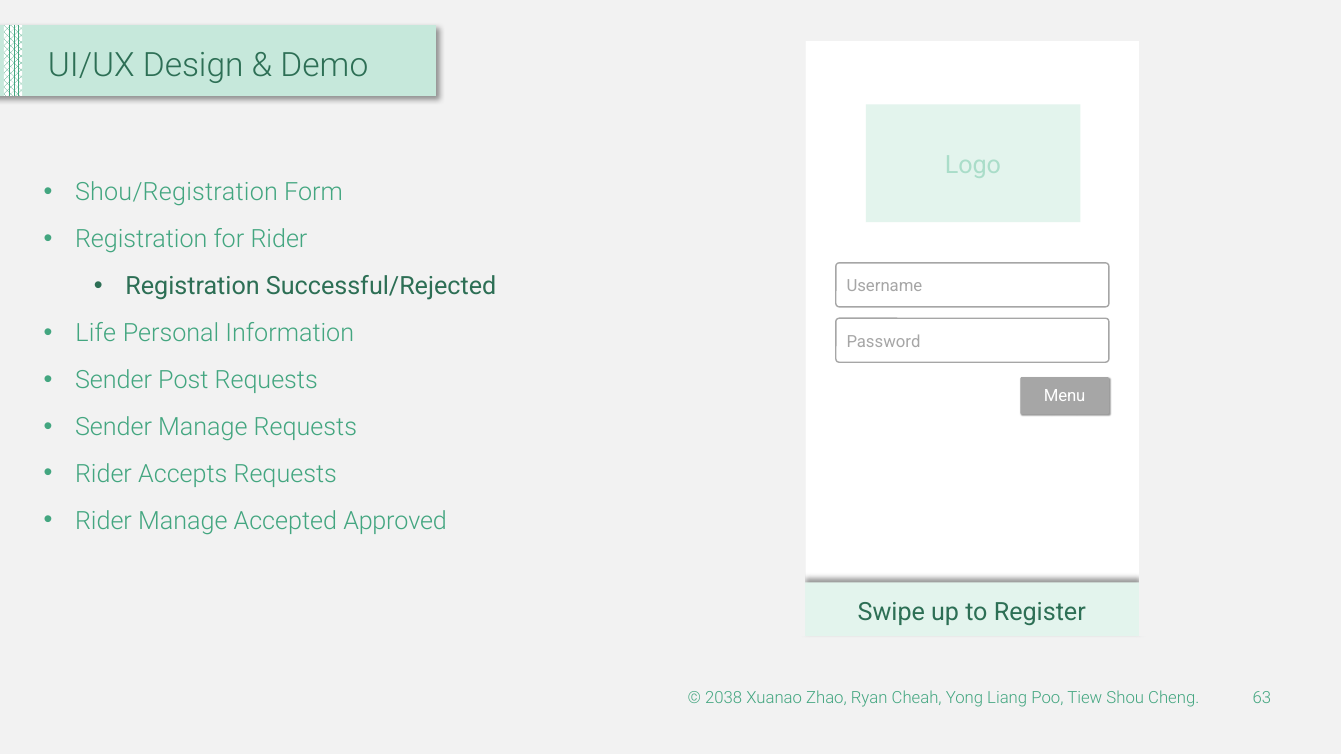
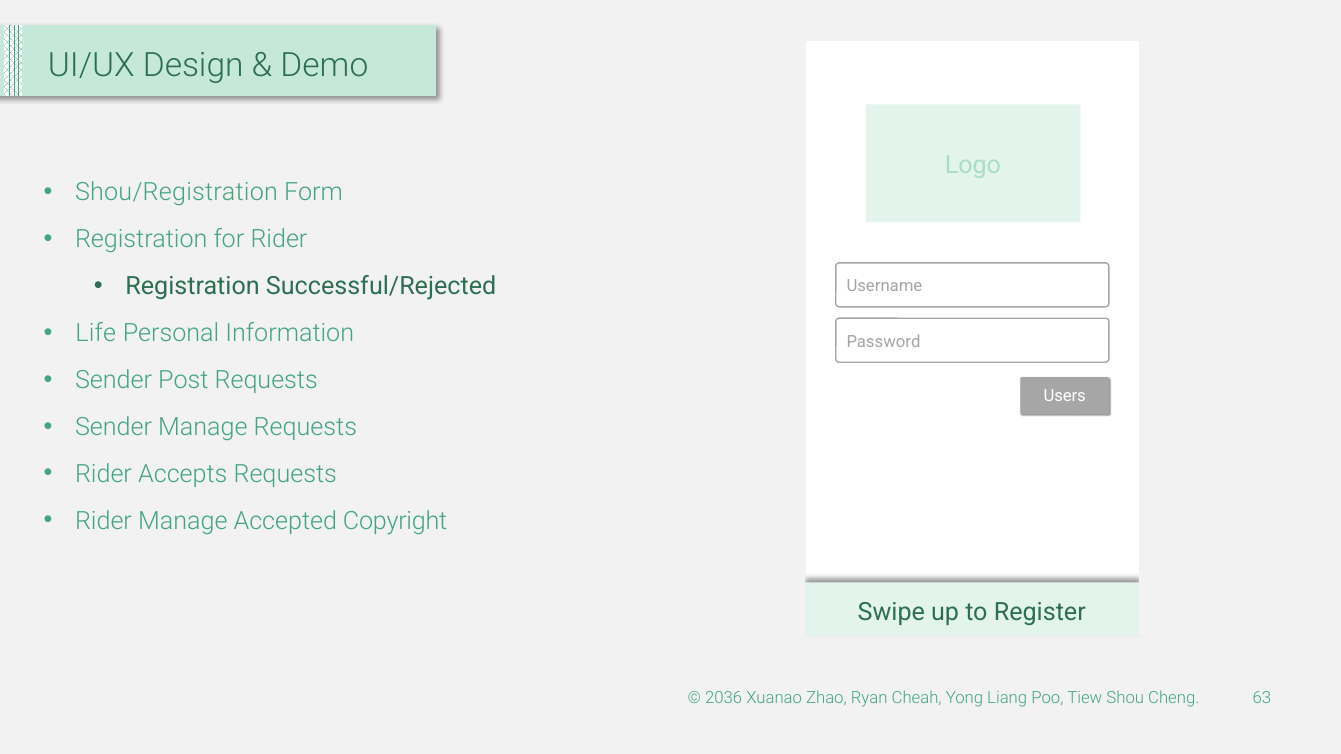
Menu: Menu -> Users
Approved: Approved -> Copyright
2038: 2038 -> 2036
